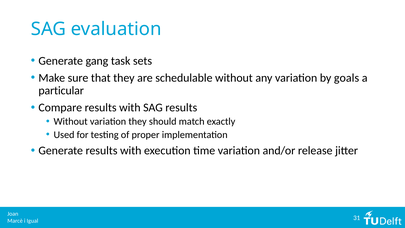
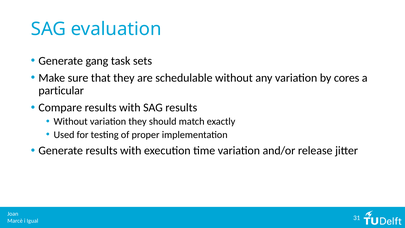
goals: goals -> cores
